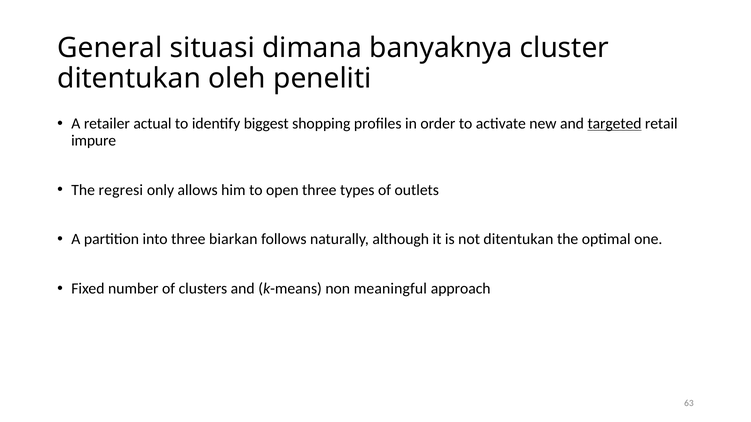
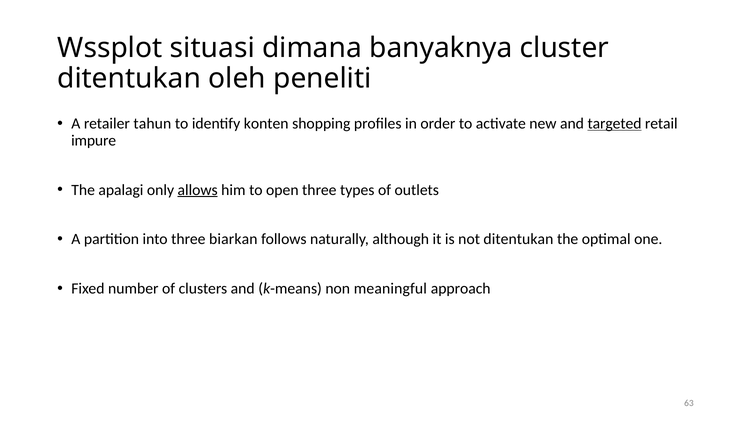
General: General -> Wssplot
actual: actual -> tahun
biggest: biggest -> konten
regresi: regresi -> apalagi
allows underline: none -> present
